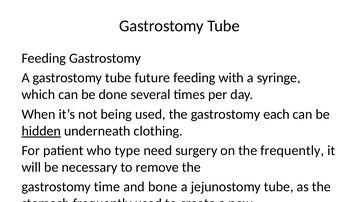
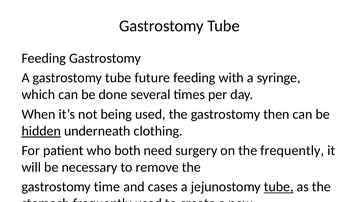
each: each -> then
type: type -> both
bone: bone -> cases
tube at (279, 187) underline: none -> present
